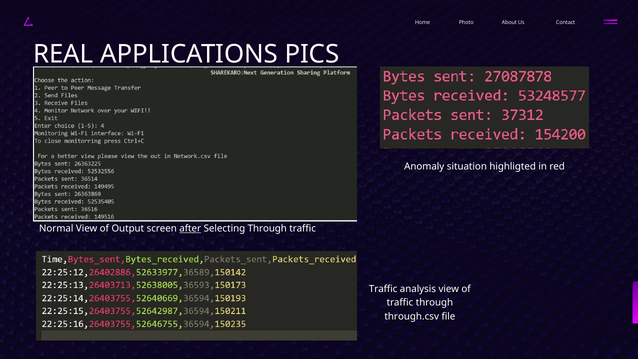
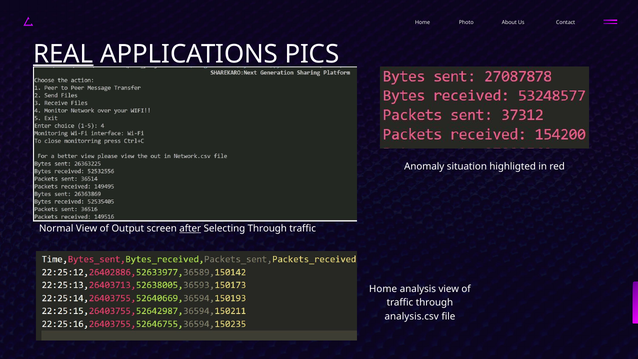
REAL underline: none -> present
Traffic at (383, 289): Traffic -> Home
through.csv: through.csv -> analysis.csv
